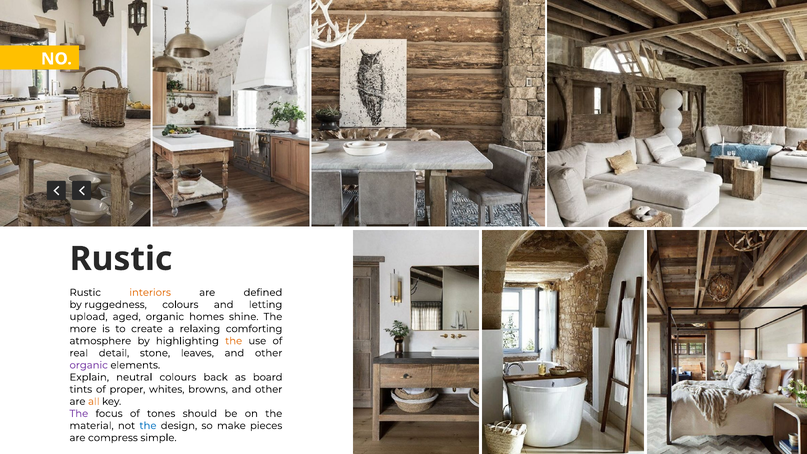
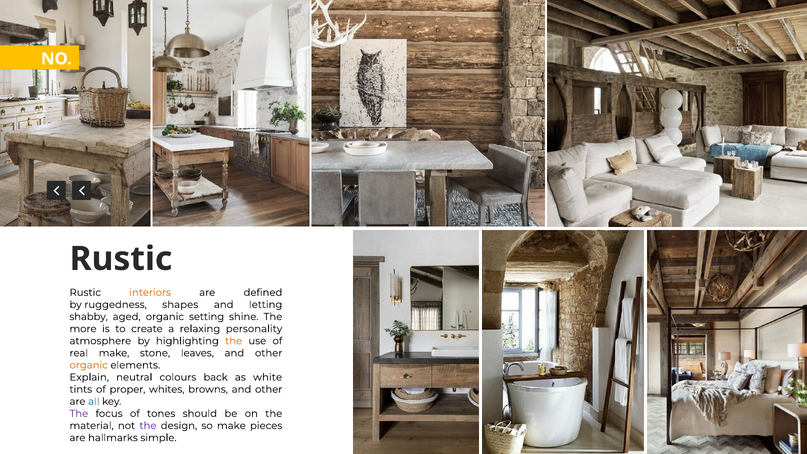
ruggedness colours: colours -> shapes
upload: upload -> shabby
homes: homes -> setting
comforting: comforting -> personality
real detail: detail -> make
organic at (89, 365) colour: purple -> orange
board: board -> white
all colour: orange -> blue
the at (148, 426) colour: blue -> purple
compress: compress -> hallmarks
